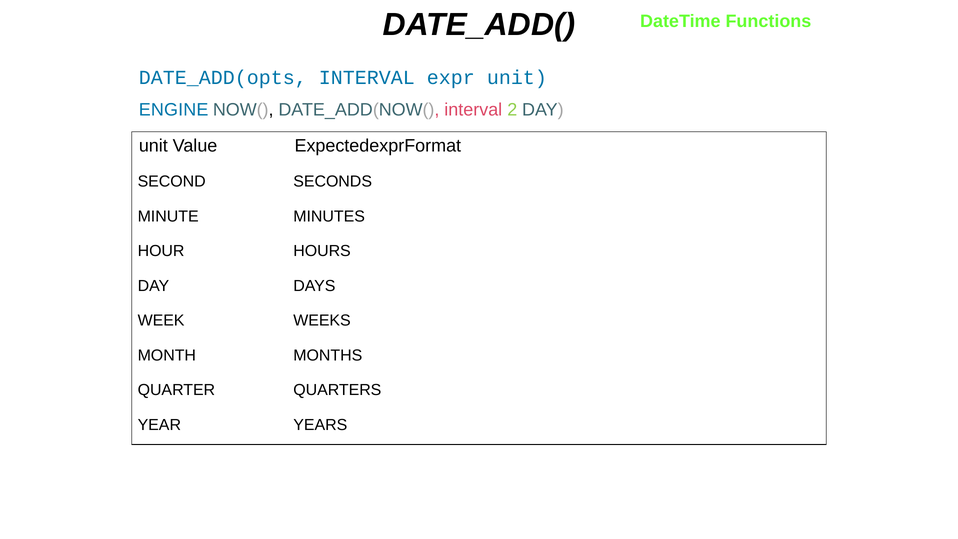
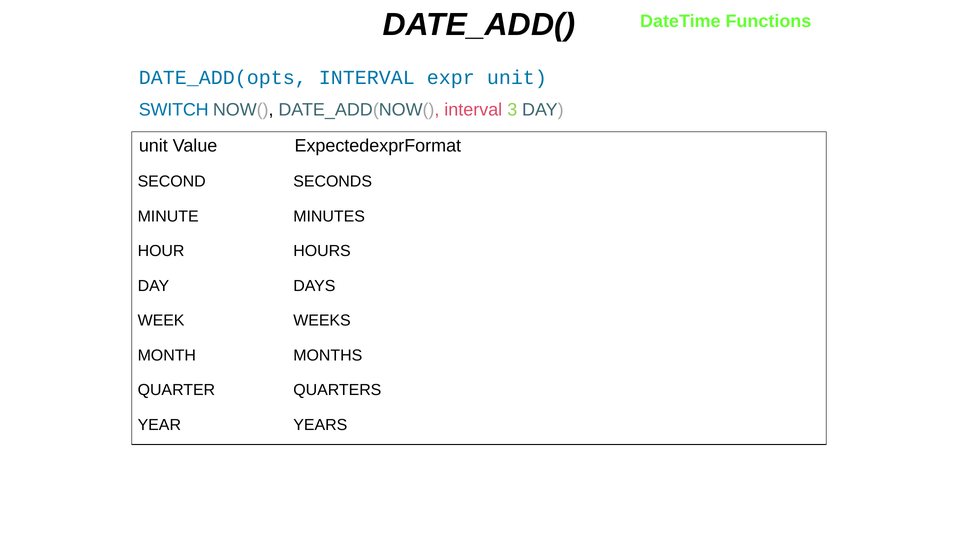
ENGINE: ENGINE -> SWITCH
2: 2 -> 3
